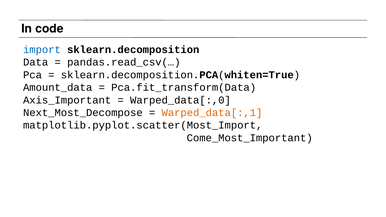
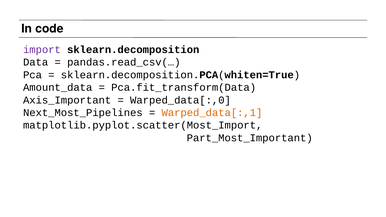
import colour: blue -> purple
Next_Most_Decompose: Next_Most_Decompose -> Next_Most_Pipelines
Come_Most_Important: Come_Most_Important -> Part_Most_Important
